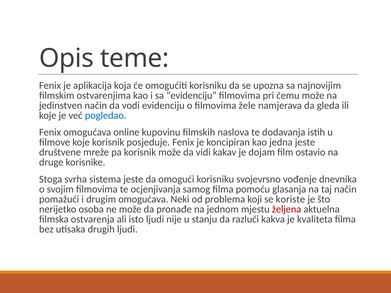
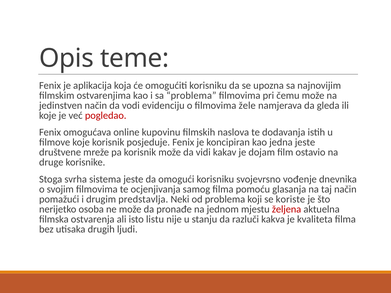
sa evidenciju: evidenciju -> problema
pogledao colour: blue -> red
drugim omogućava: omogućava -> predstavlja
isto ljudi: ljudi -> listu
